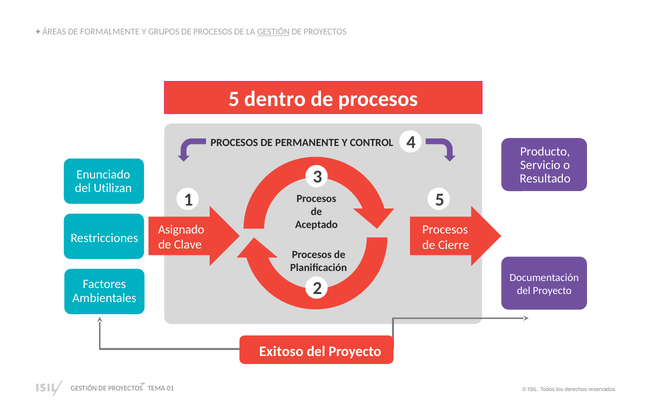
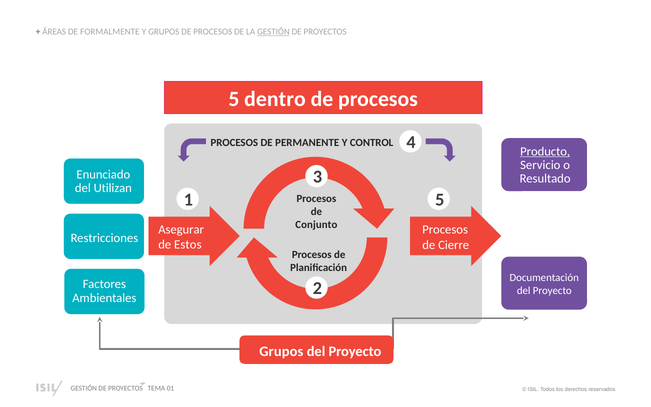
Producto underline: none -> present
Aceptado: Aceptado -> Conjunto
Asignado: Asignado -> Asegurar
Clave: Clave -> Estos
Exitoso at (281, 351): Exitoso -> Grupos
